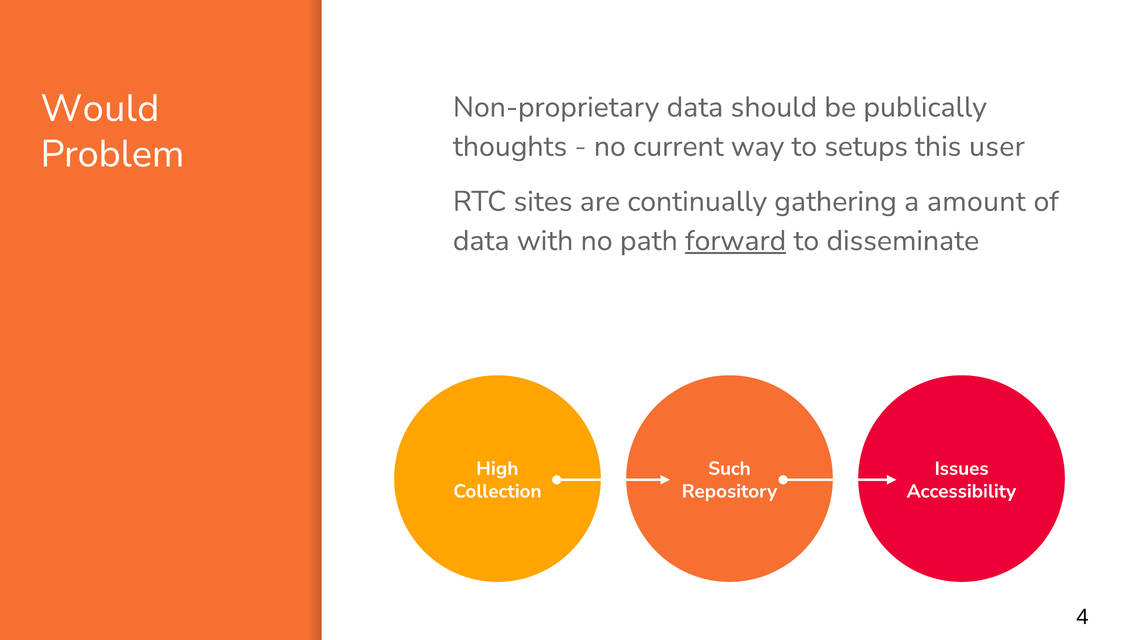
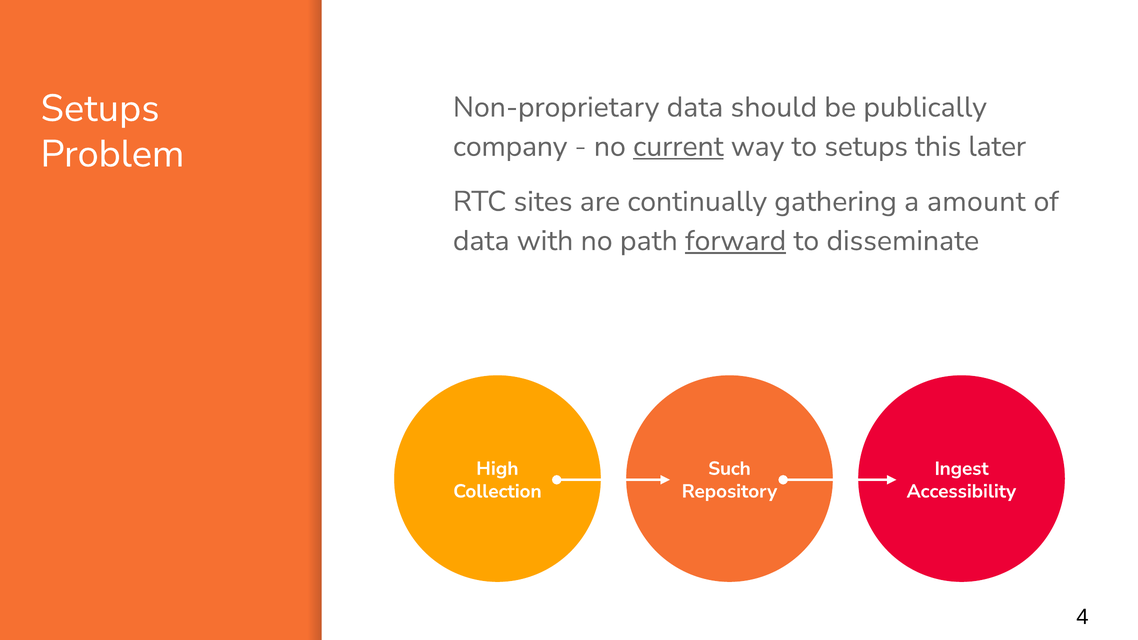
Would at (100, 108): Would -> Setups
thoughts: thoughts -> company
current underline: none -> present
user: user -> later
Issues: Issues -> Ingest
